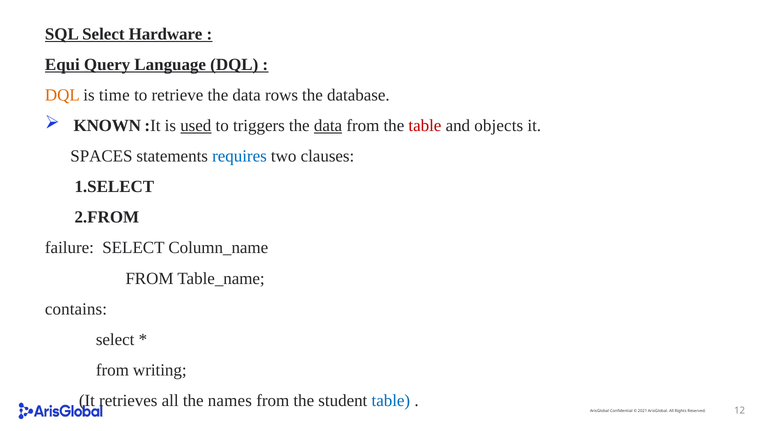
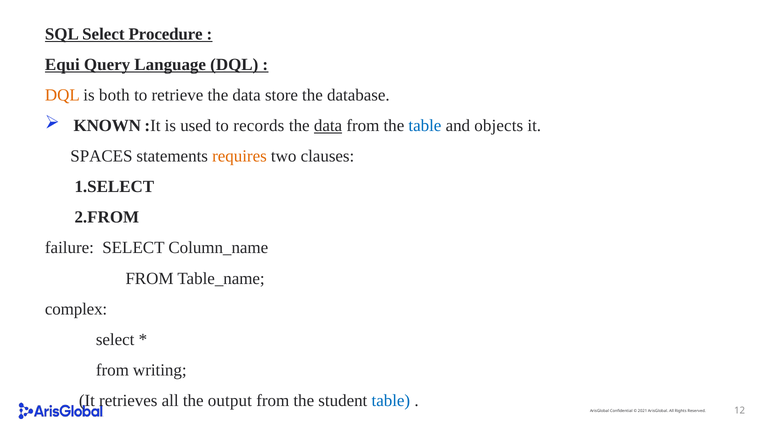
Hardware: Hardware -> Procedure
time: time -> both
rows: rows -> store
used underline: present -> none
triggers: triggers -> records
table at (425, 126) colour: red -> blue
requires colour: blue -> orange
contains: contains -> complex
names: names -> output
